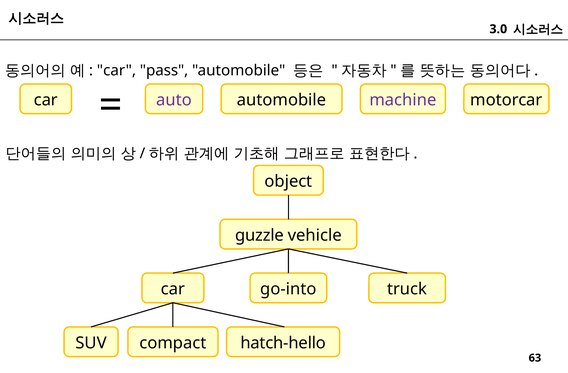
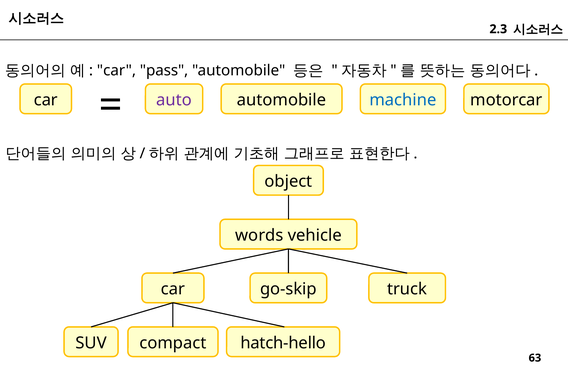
3.0: 3.0 -> 2.3
machine colour: purple -> blue
guzzle: guzzle -> words
go-into: go-into -> go-skip
